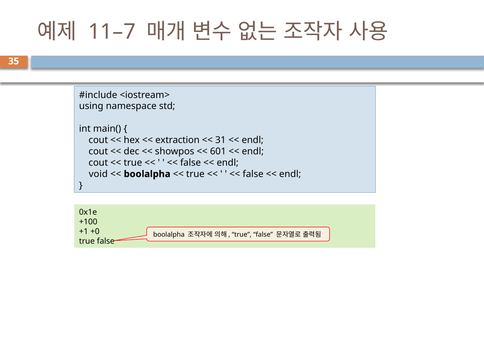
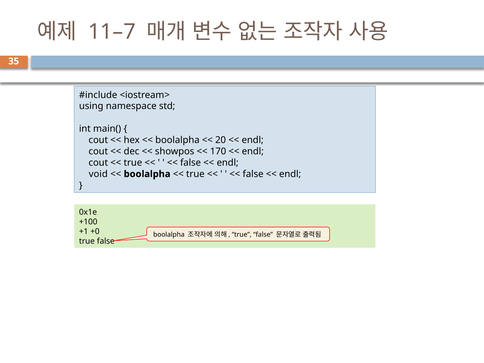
extraction at (177, 140): extraction -> boolalpha
31: 31 -> 20
601: 601 -> 170
